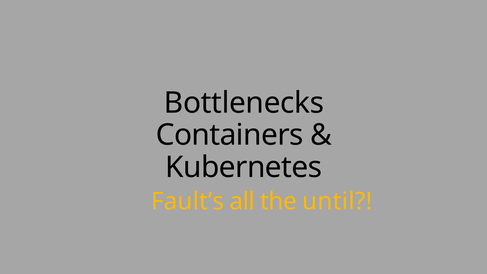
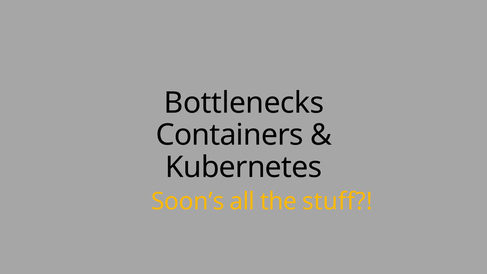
Fault’s: Fault’s -> Soon’s
until: until -> stuff
